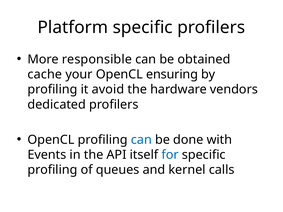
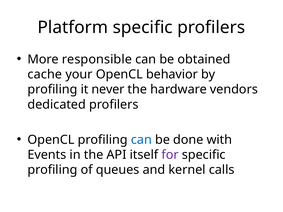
ensuring: ensuring -> behavior
avoid: avoid -> never
for colour: blue -> purple
